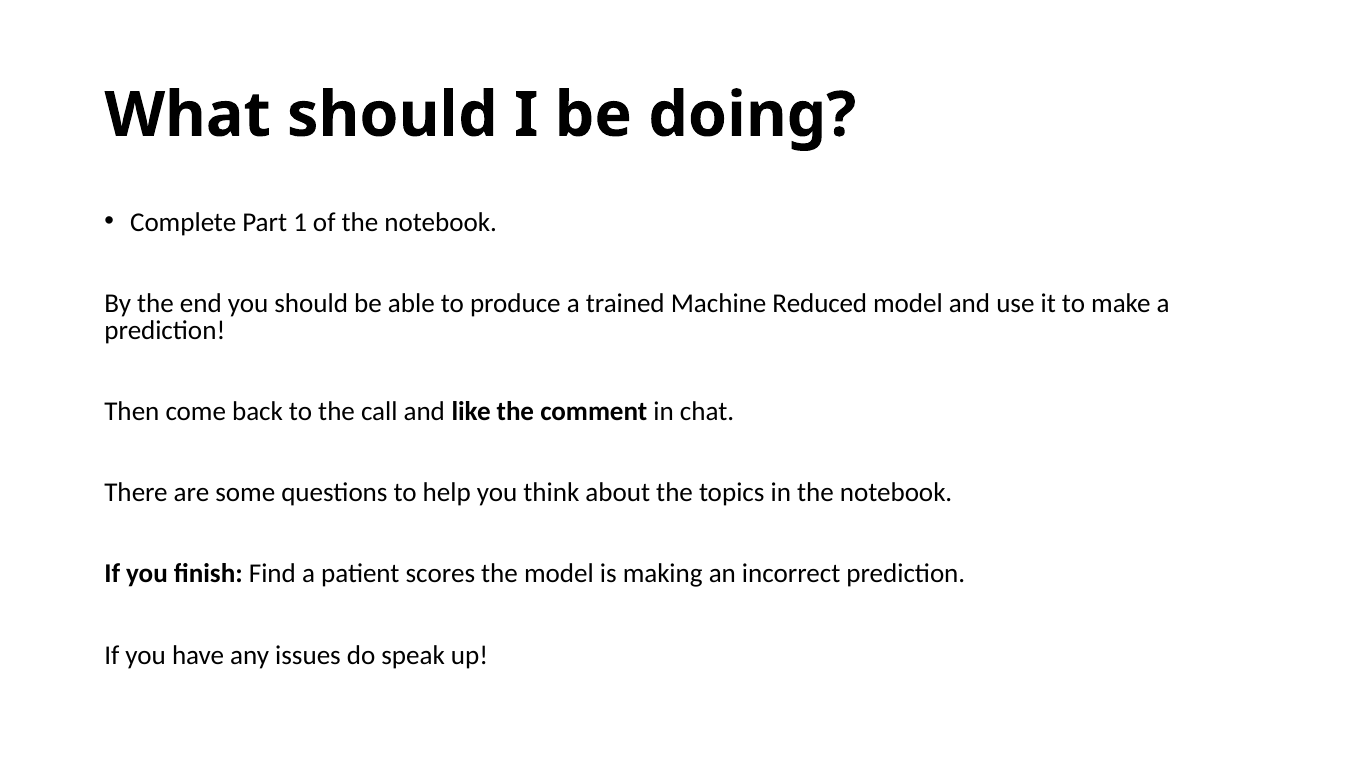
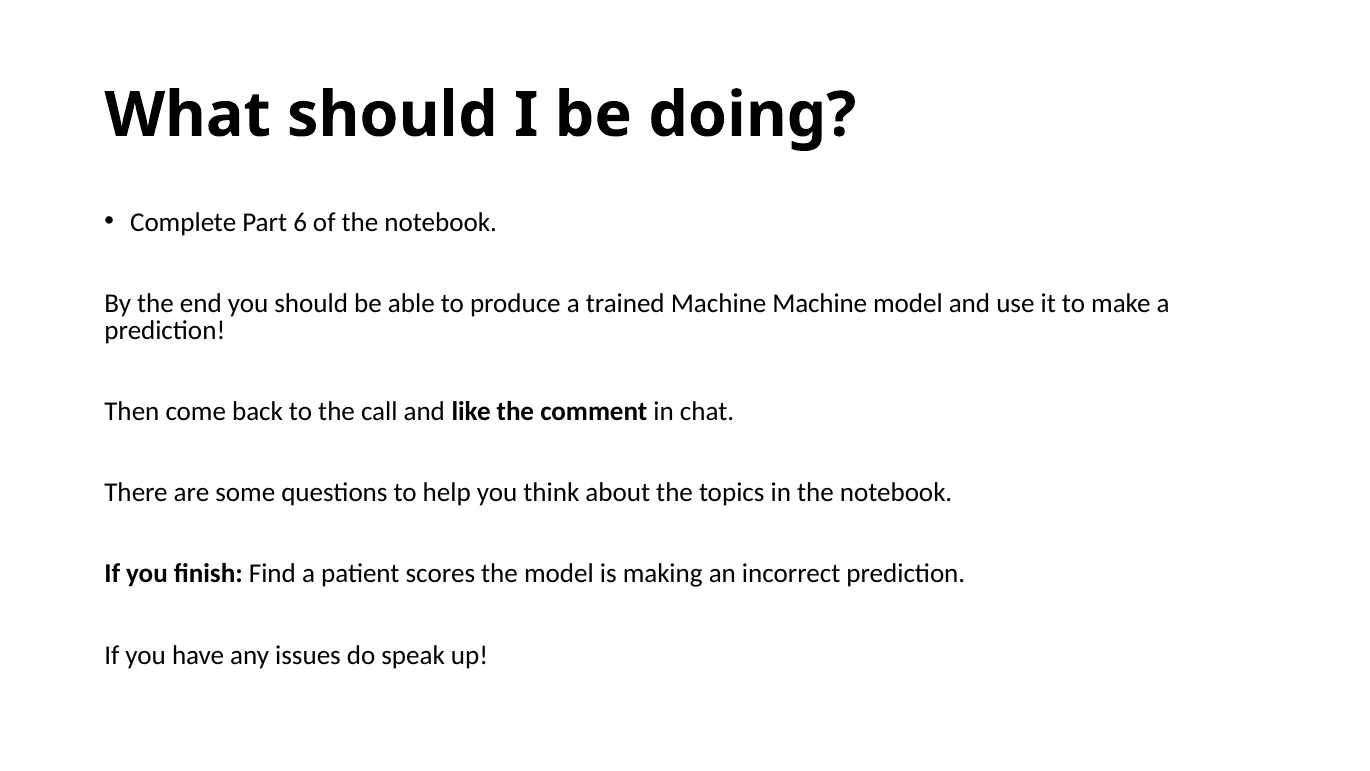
1: 1 -> 6
Machine Reduced: Reduced -> Machine
